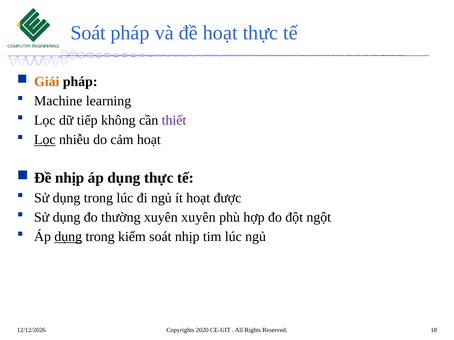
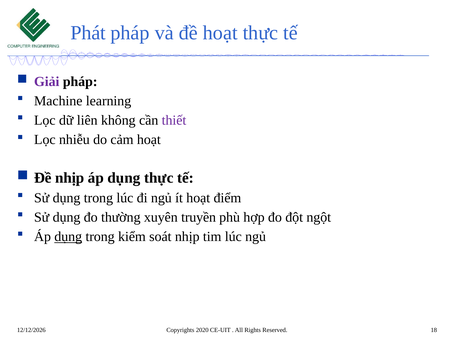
Soát at (88, 33): Soát -> Phát
Giải colour: orange -> purple
tiếp: tiếp -> liên
Lọc at (45, 140) underline: present -> none
được: được -> điểm
xuyên xuyên: xuyên -> truyền
